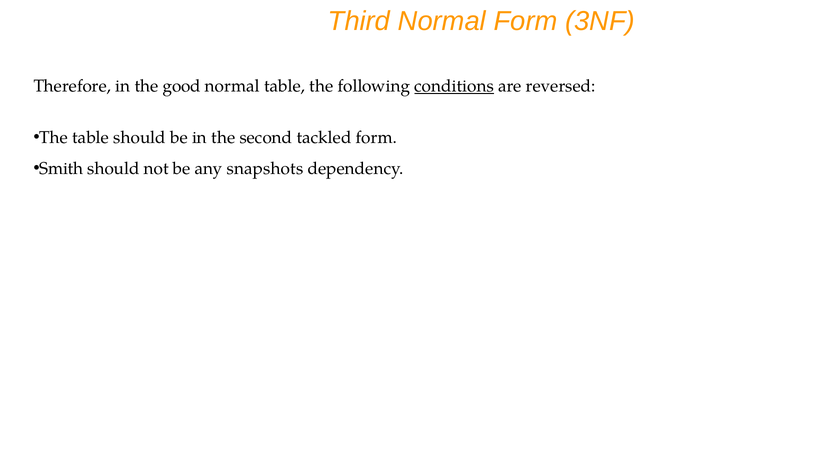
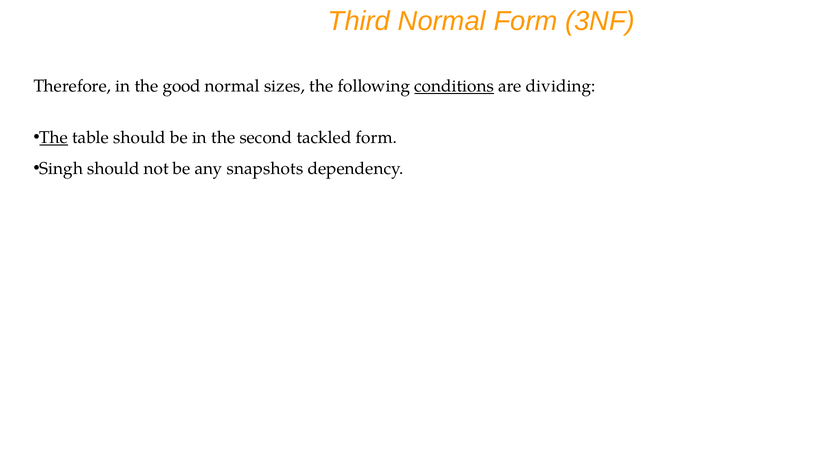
normal table: table -> sizes
reversed: reversed -> dividing
The at (54, 138) underline: none -> present
Smith: Smith -> Singh
